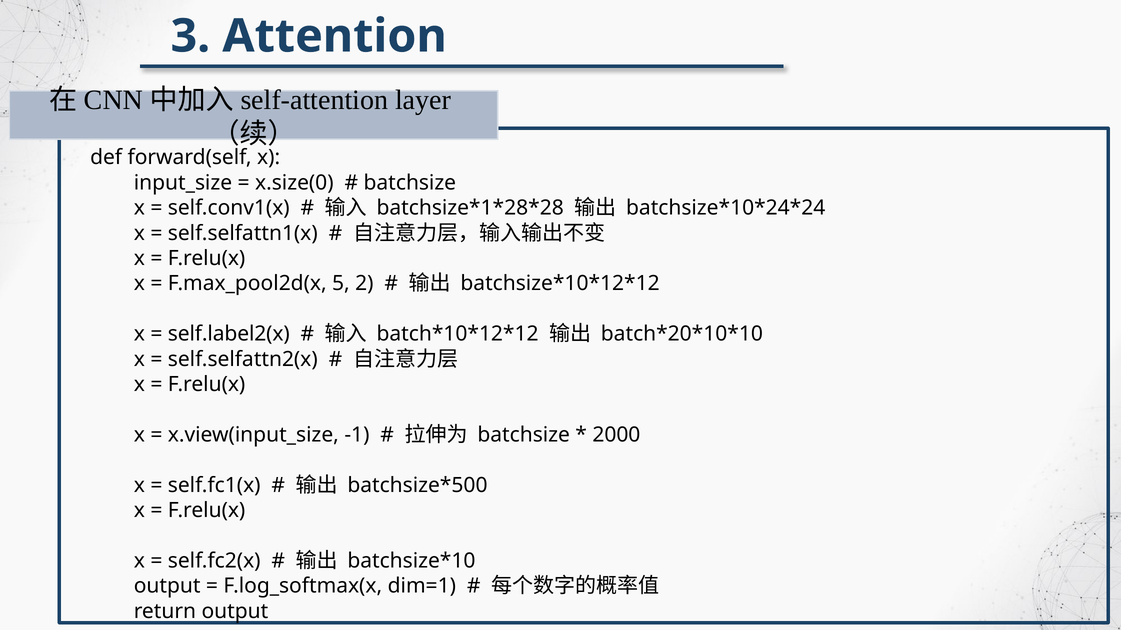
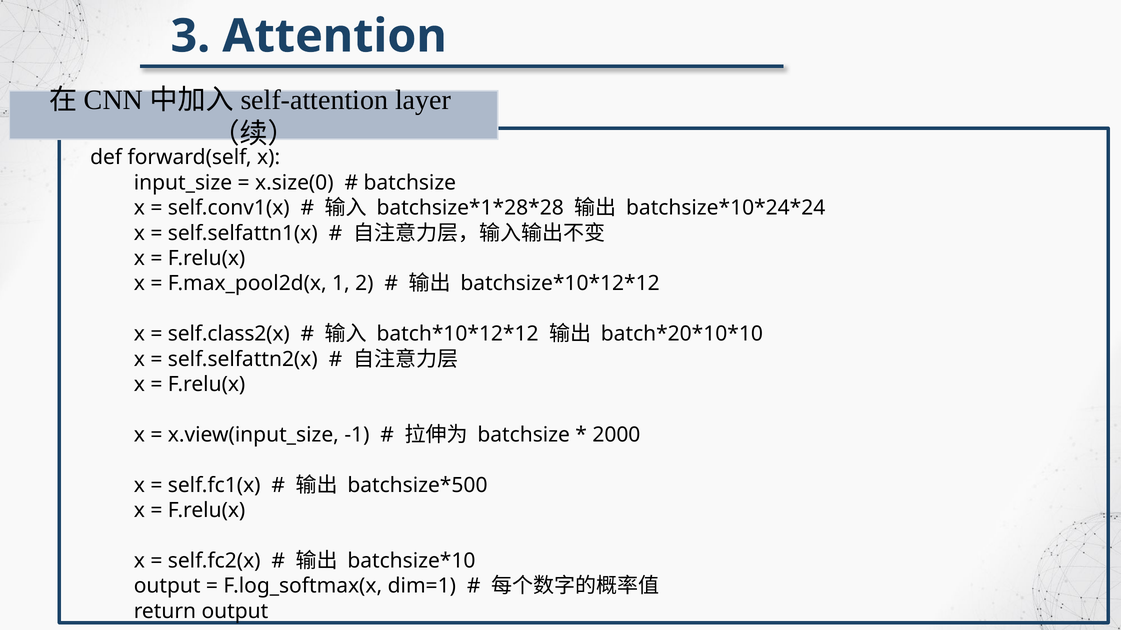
5: 5 -> 1
self.label2(x: self.label2(x -> self.class2(x
